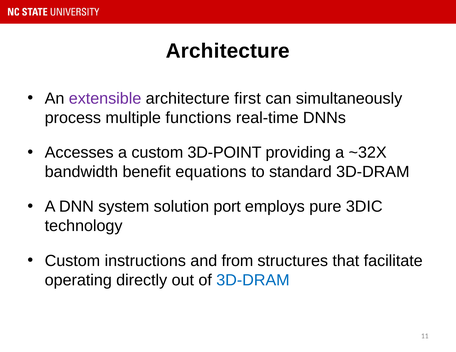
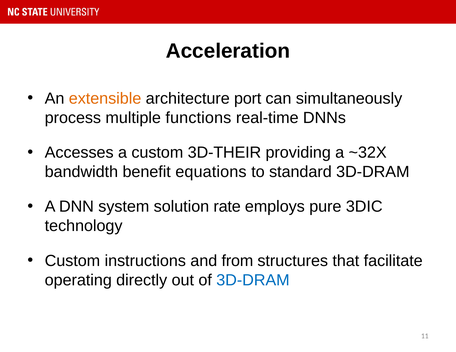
Architecture at (228, 51): Architecture -> Acceleration
extensible colour: purple -> orange
first: first -> port
3D-POINT: 3D-POINT -> 3D-THEIR
port: port -> rate
